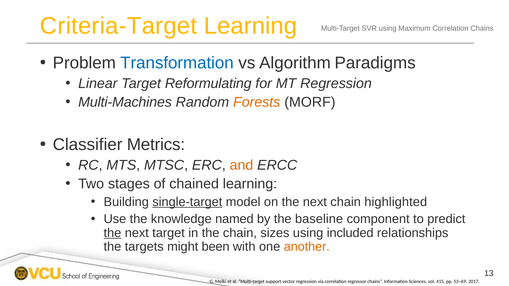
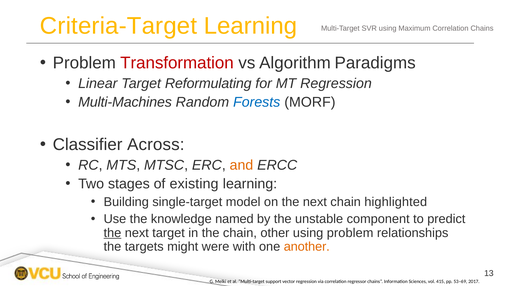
Transformation colour: blue -> red
Forests colour: orange -> blue
Metrics: Metrics -> Across
chained: chained -> existing
single-target underline: present -> none
baseline: baseline -> unstable
sizes: sizes -> other
using included: included -> problem
been: been -> were
